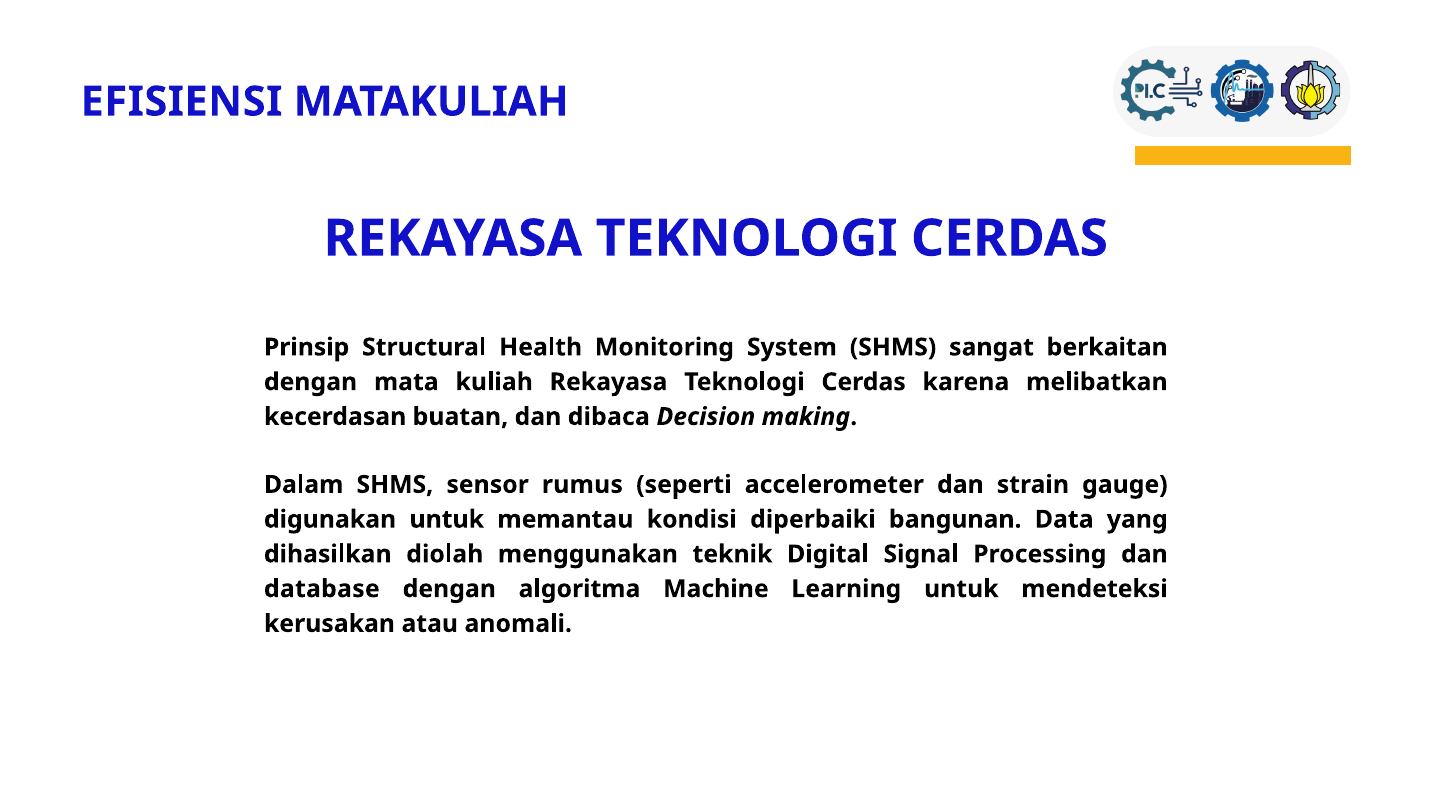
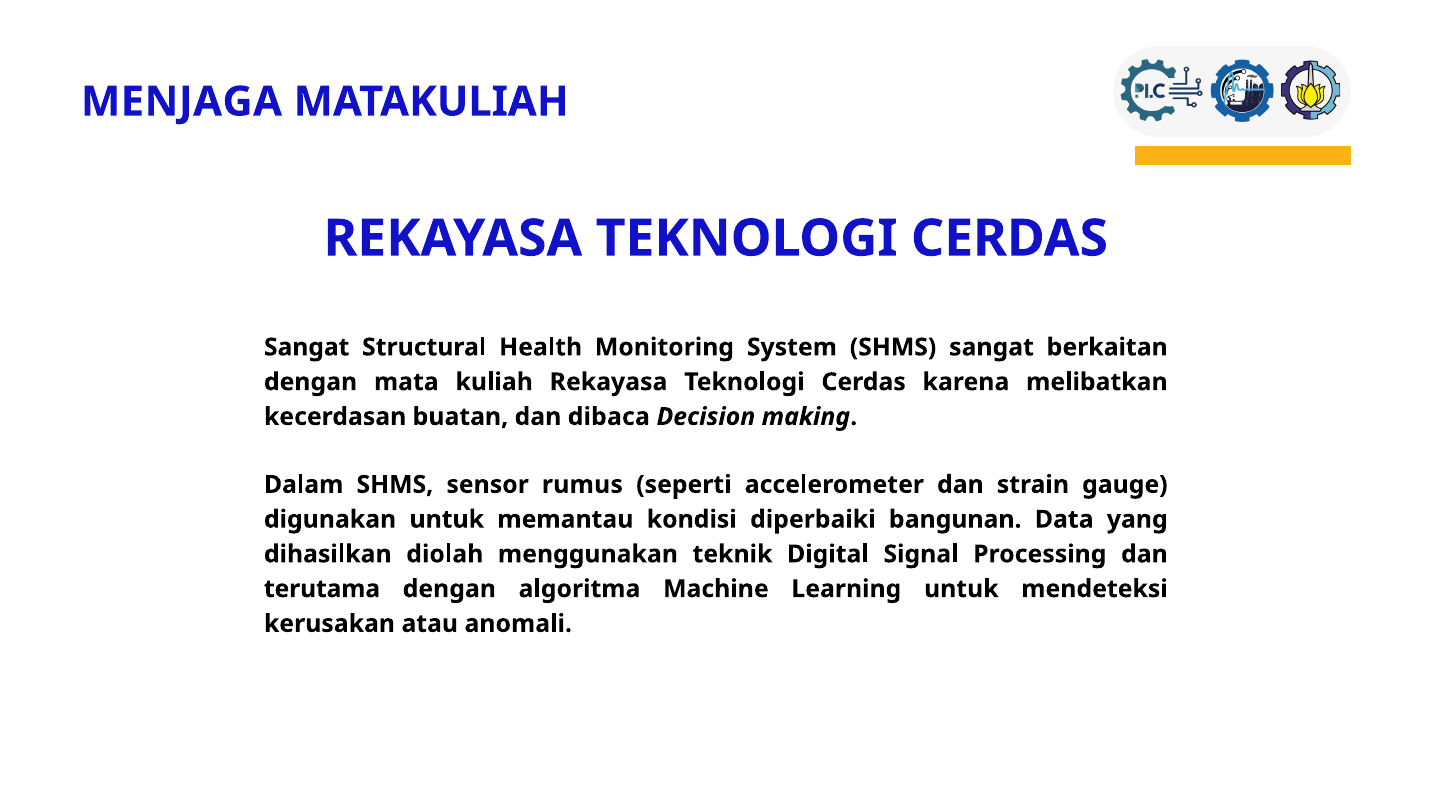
EFISIENSI: EFISIENSI -> MENJAGA
Prinsip at (307, 347): Prinsip -> Sangat
database: database -> terutama
